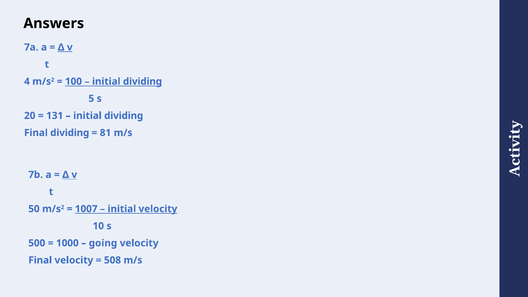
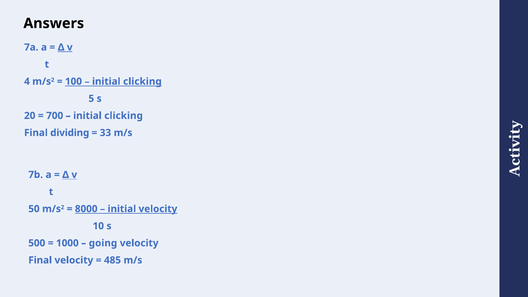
dividing at (142, 81): dividing -> clicking
131: 131 -> 700
dividing at (124, 116): dividing -> clicking
81: 81 -> 33
1007: 1007 -> 8000
508: 508 -> 485
